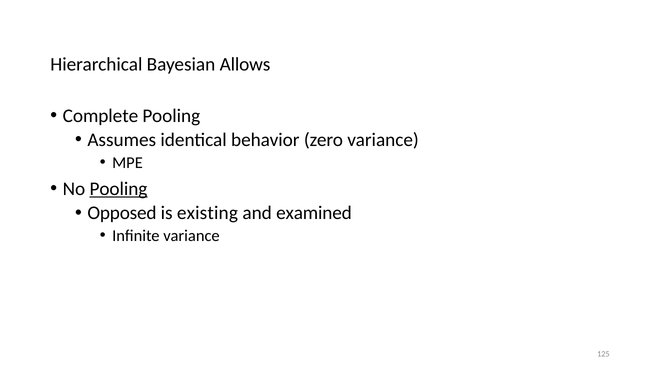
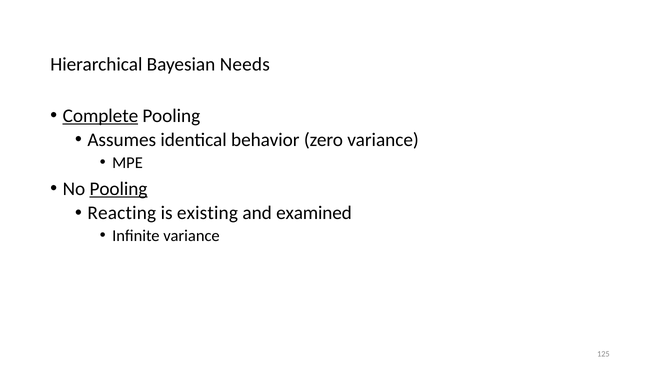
Allows: Allows -> Needs
Complete underline: none -> present
Opposed: Opposed -> Reacting
